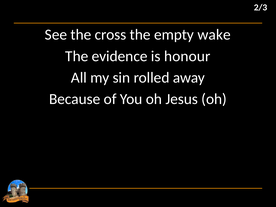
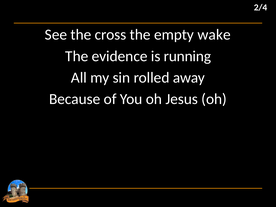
2/3: 2/3 -> 2/4
honour: honour -> running
